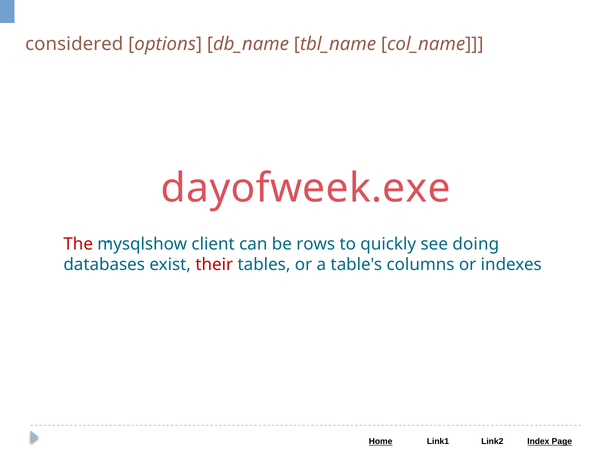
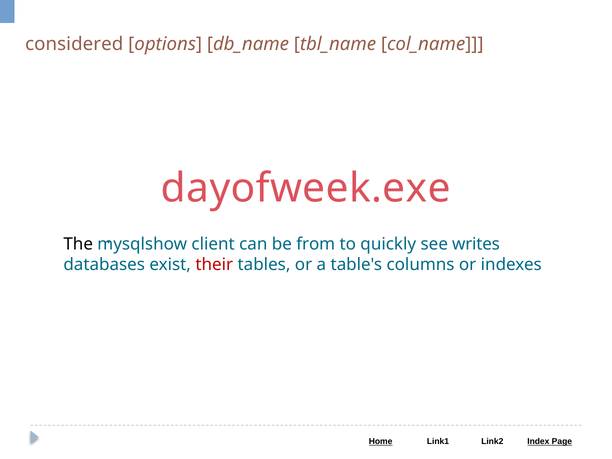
The colour: red -> black
rows: rows -> from
doing: doing -> writes
